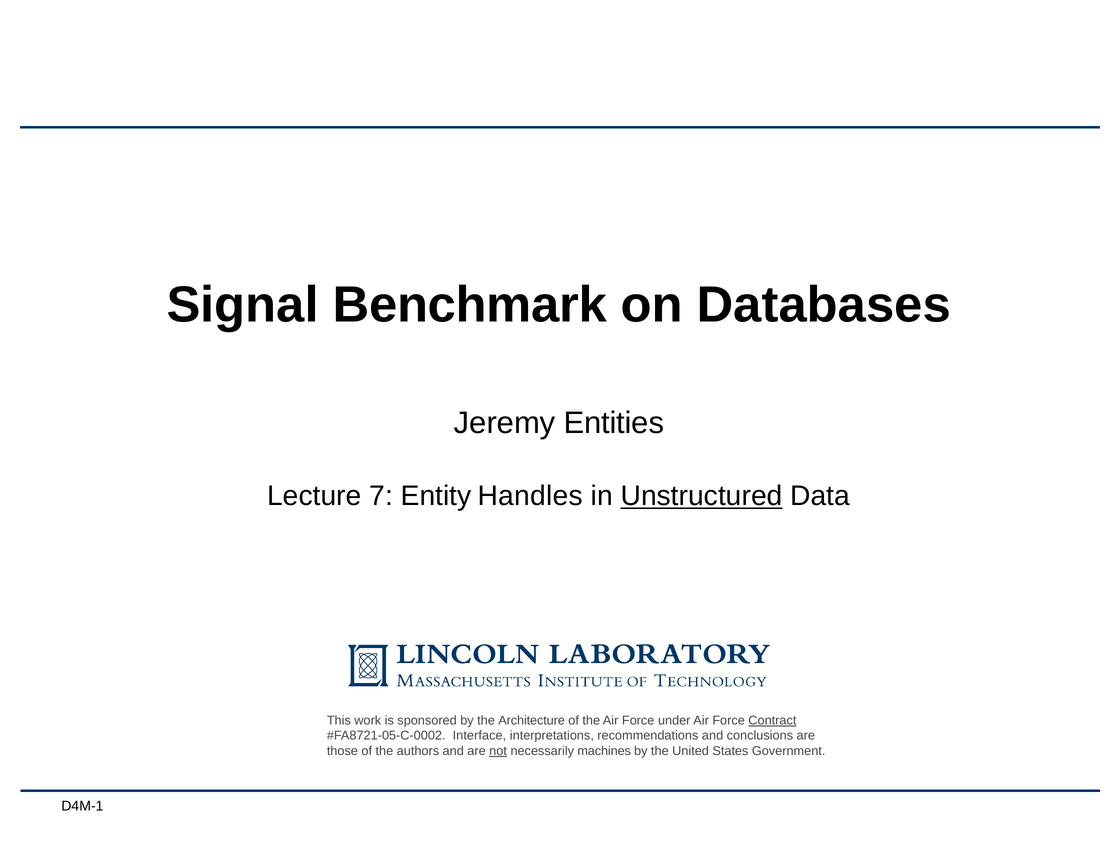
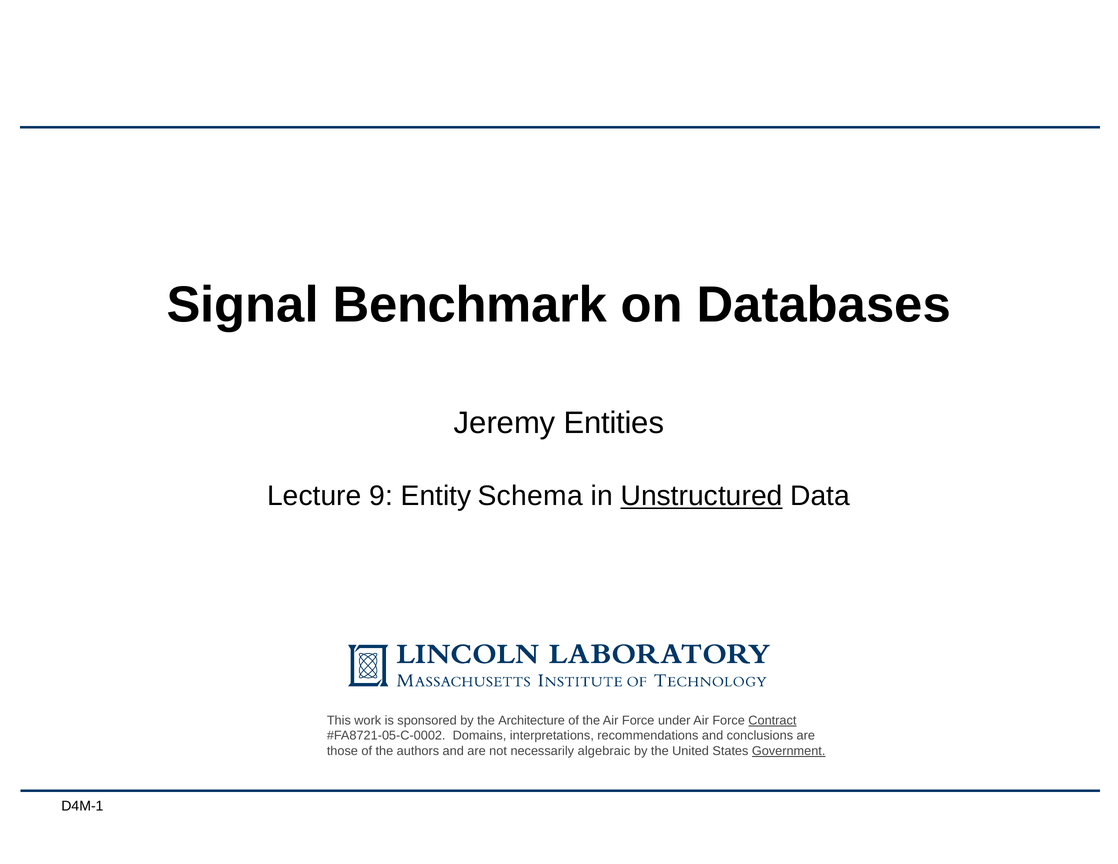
7: 7 -> 9
Handles: Handles -> Schema
Interface: Interface -> Domains
not underline: present -> none
machines: machines -> algebraic
Government underline: none -> present
